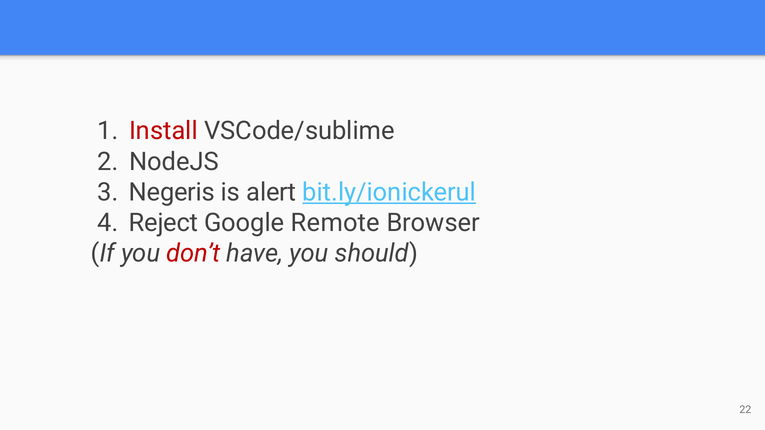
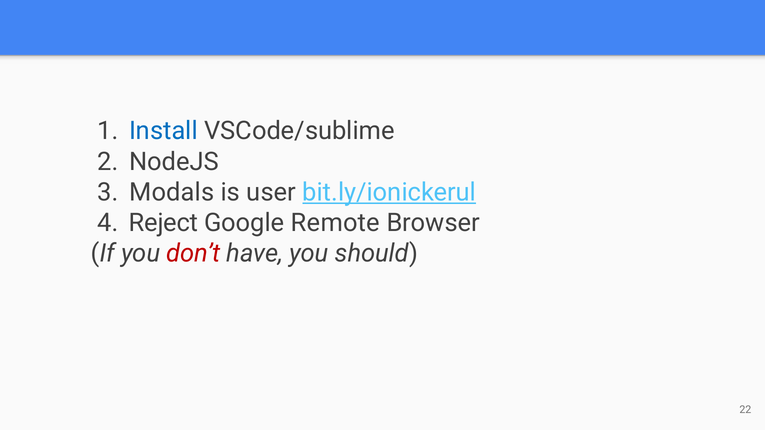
Install colour: red -> blue
Negeris: Negeris -> Modals
alert: alert -> user
